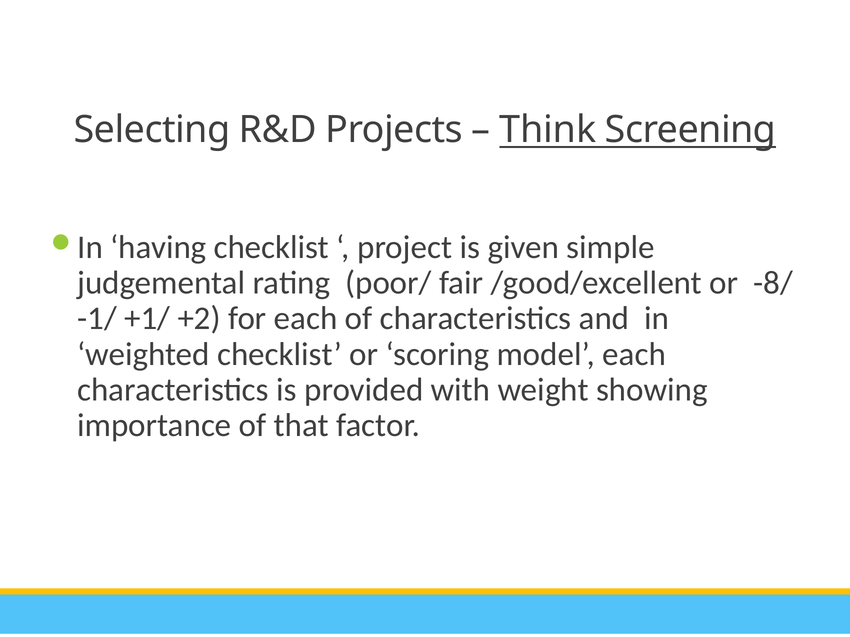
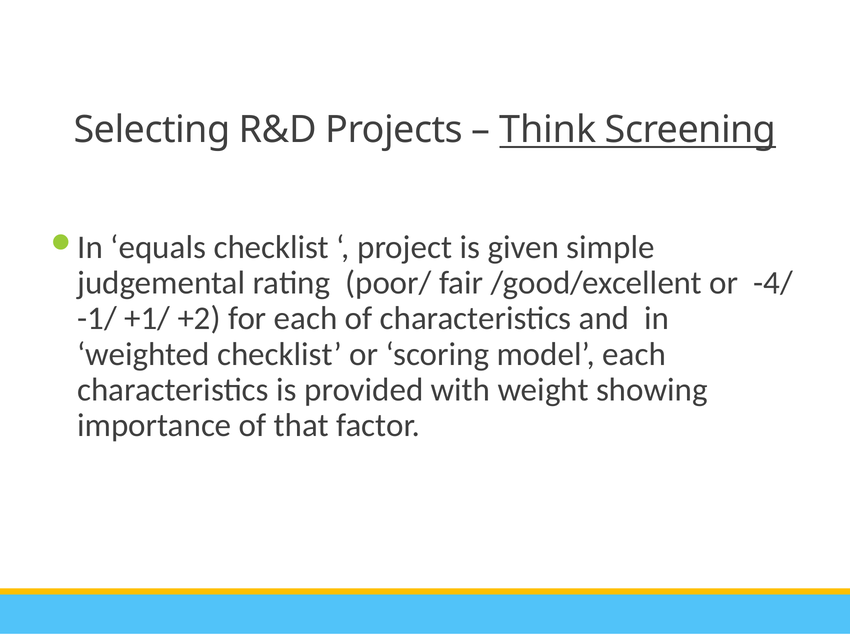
having: having -> equals
-8/: -8/ -> -4/
